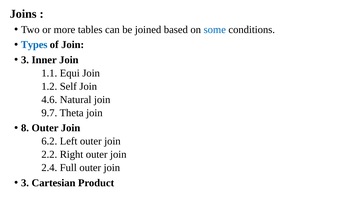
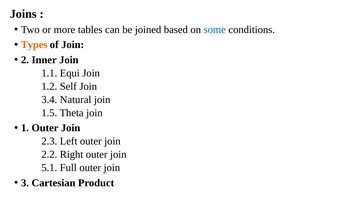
Types colour: blue -> orange
3 at (25, 60): 3 -> 2
4.6: 4.6 -> 3.4
9.7: 9.7 -> 1.5
8: 8 -> 1
6.2: 6.2 -> 2.3
2.4: 2.4 -> 5.1
